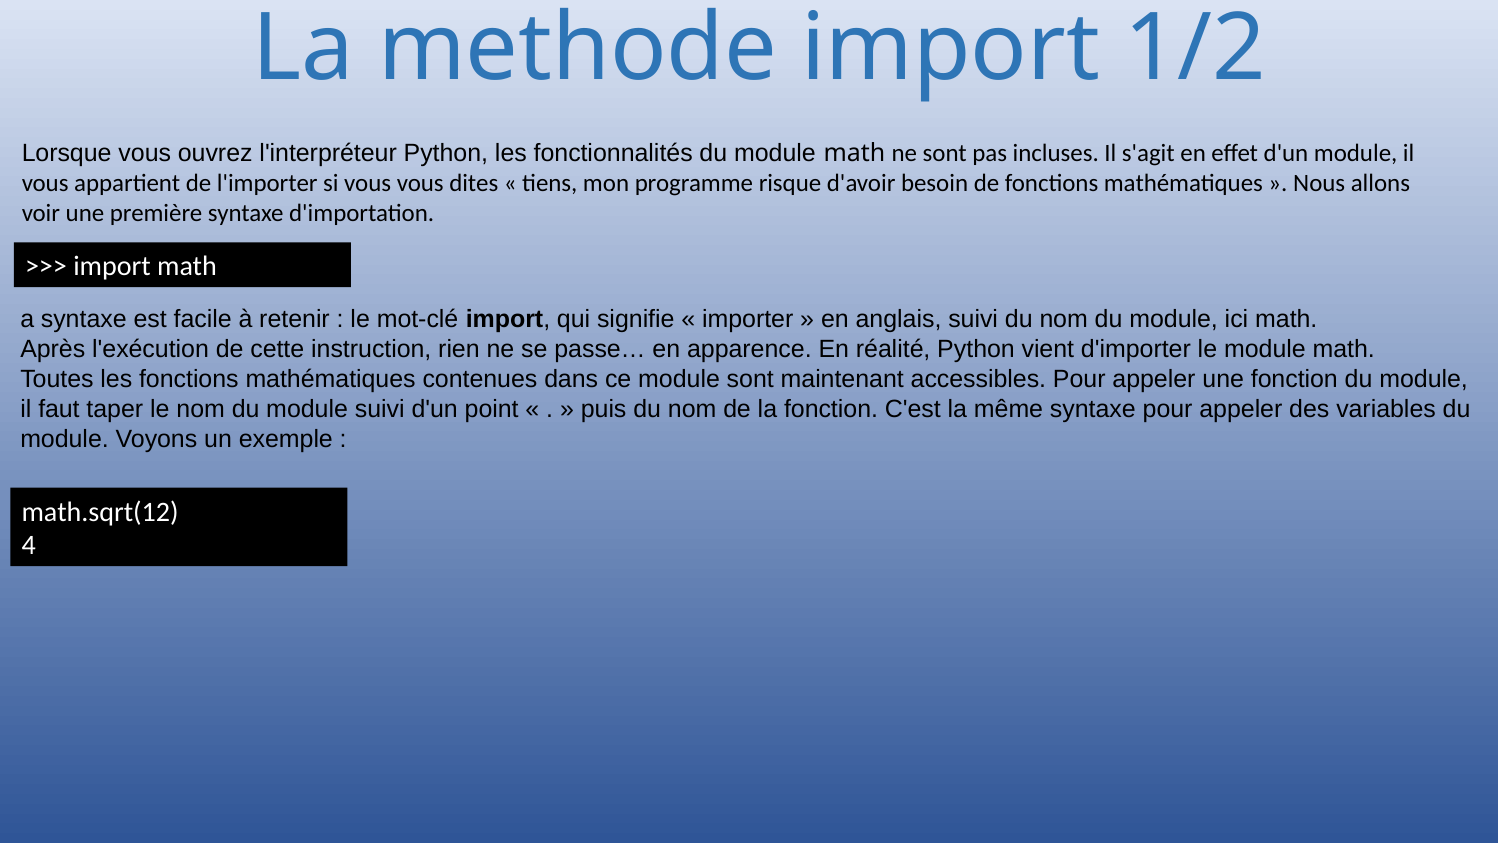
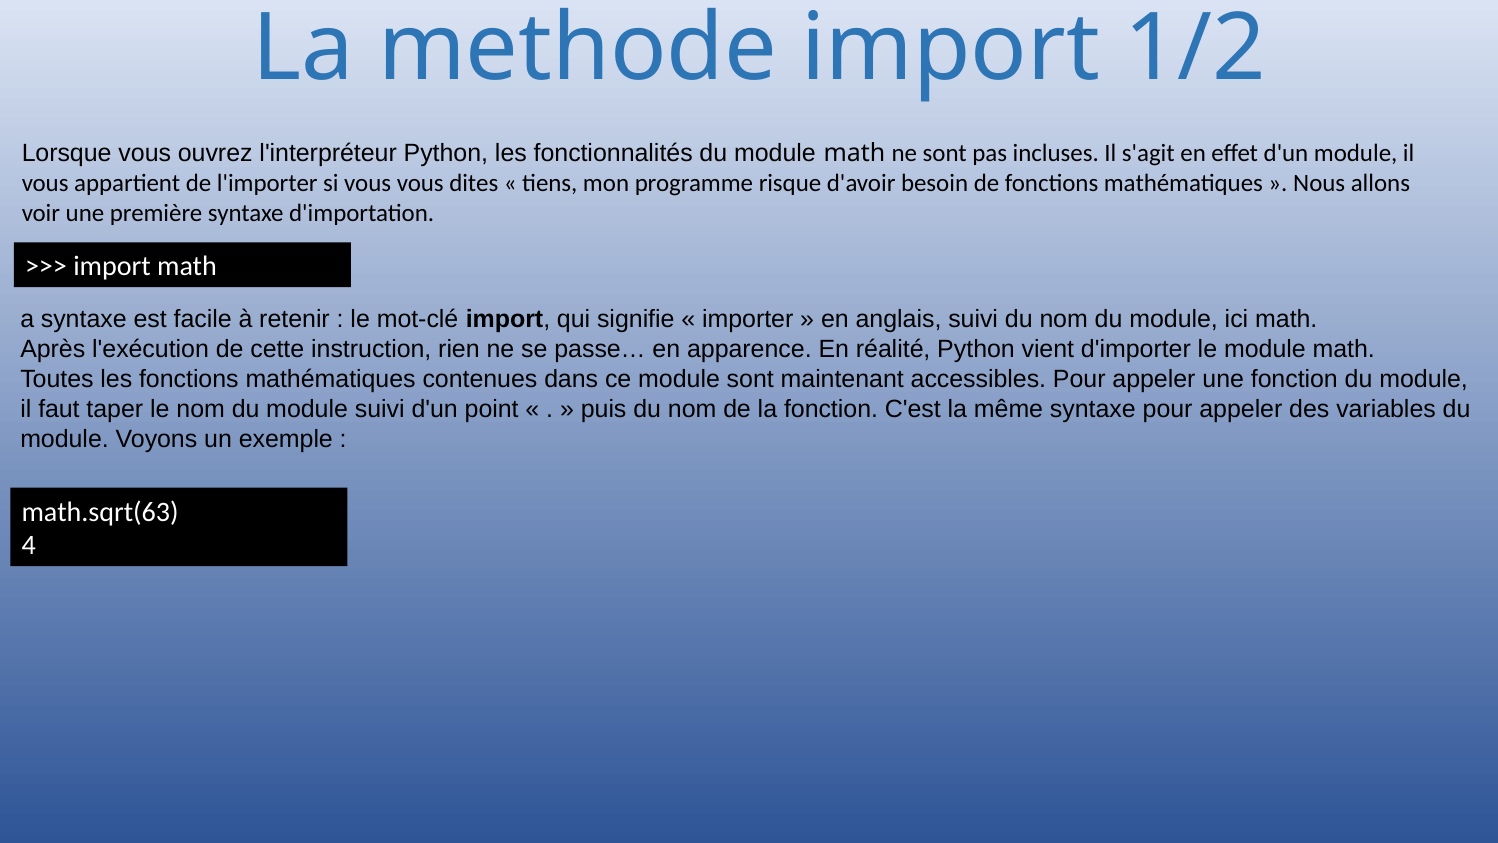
math.sqrt(12: math.sqrt(12 -> math.sqrt(63
